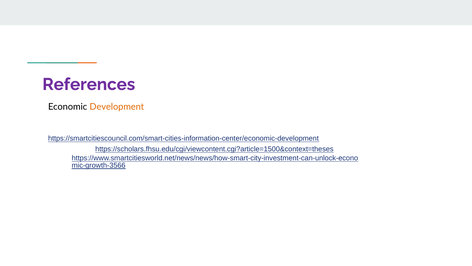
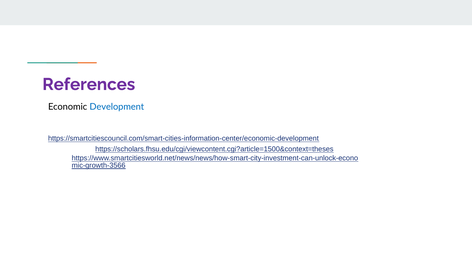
Development colour: orange -> blue
